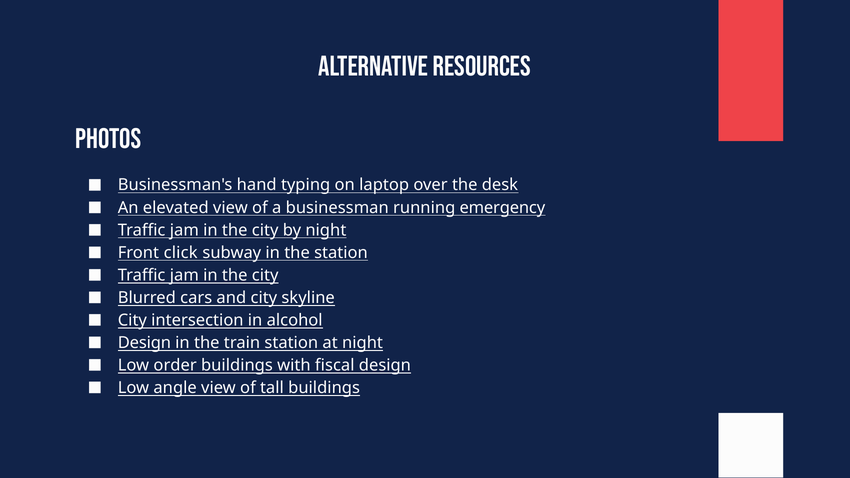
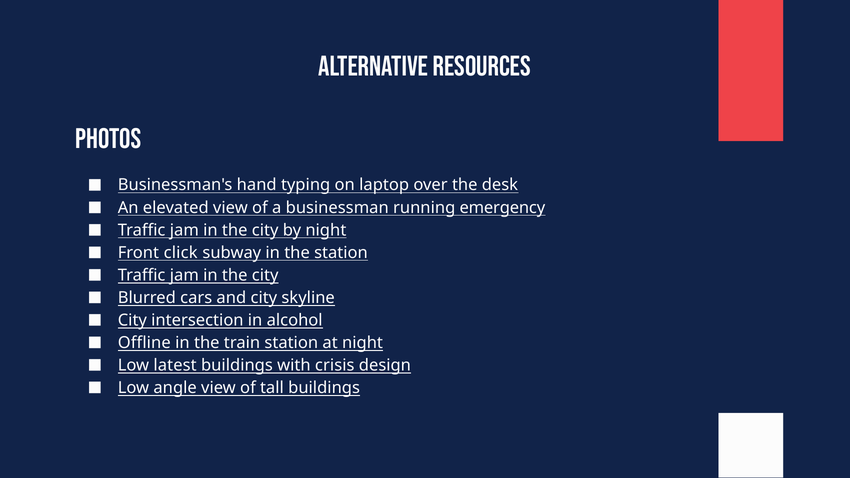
Design at (144, 343): Design -> Offline
order: order -> latest
fiscal: fiscal -> crisis
